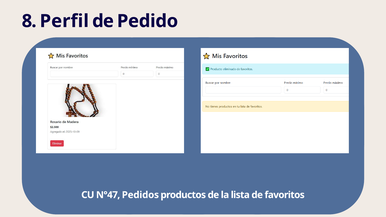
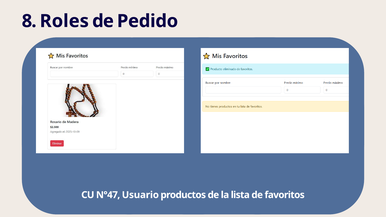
Perfil: Perfil -> Roles
Pedidos: Pedidos -> Usuario
